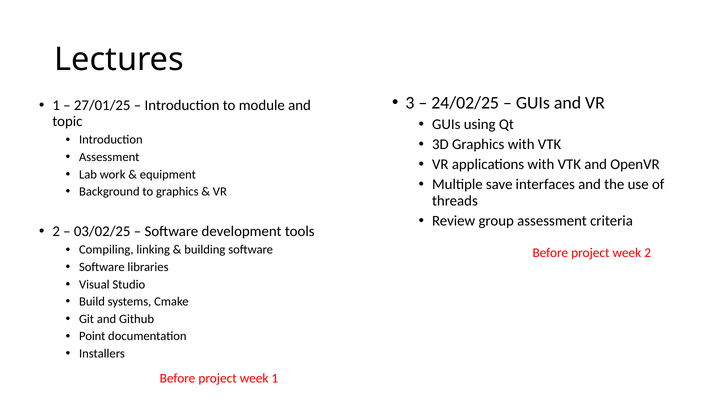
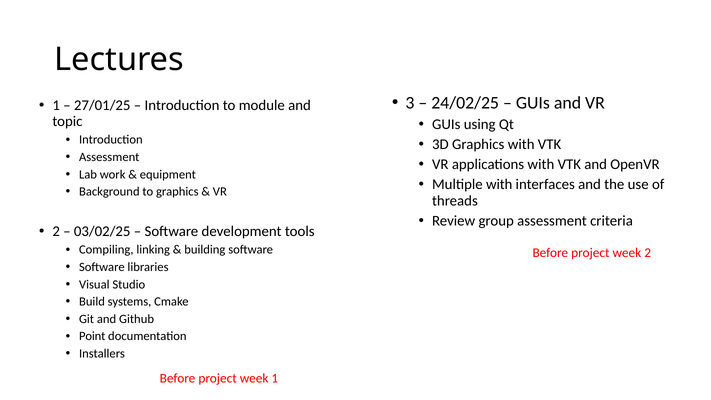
Multiple save: save -> with
